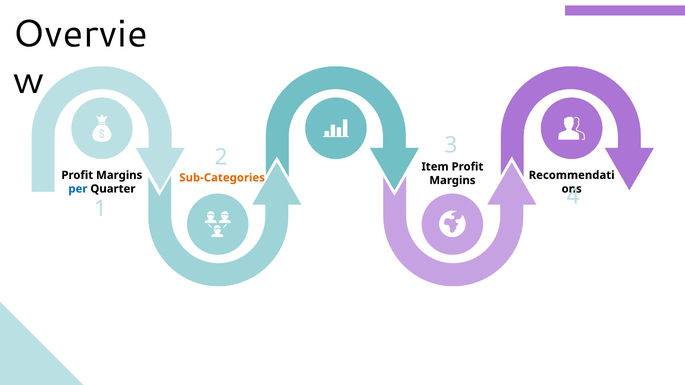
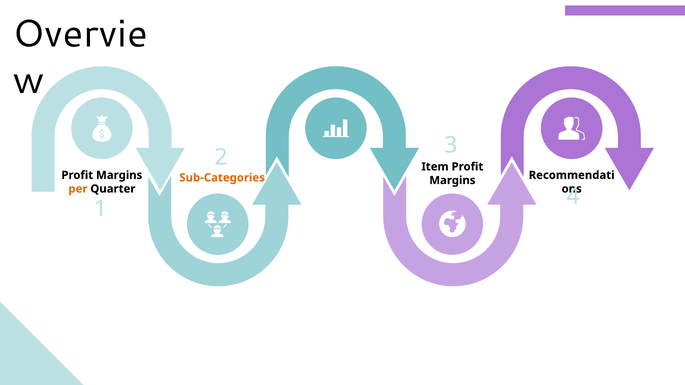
per colour: blue -> orange
